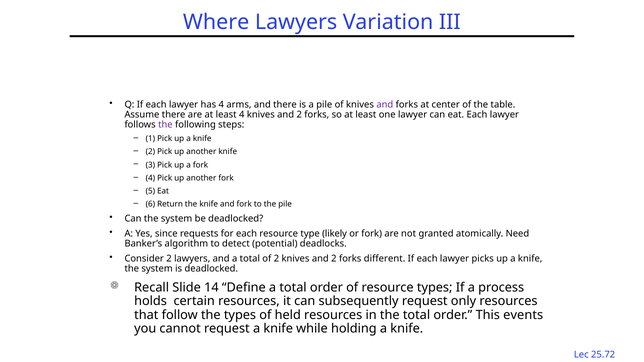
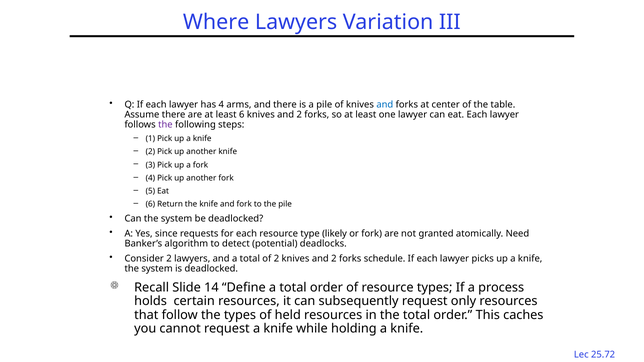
and at (385, 105) colour: purple -> blue
least 4: 4 -> 6
different: different -> schedule
events: events -> caches
